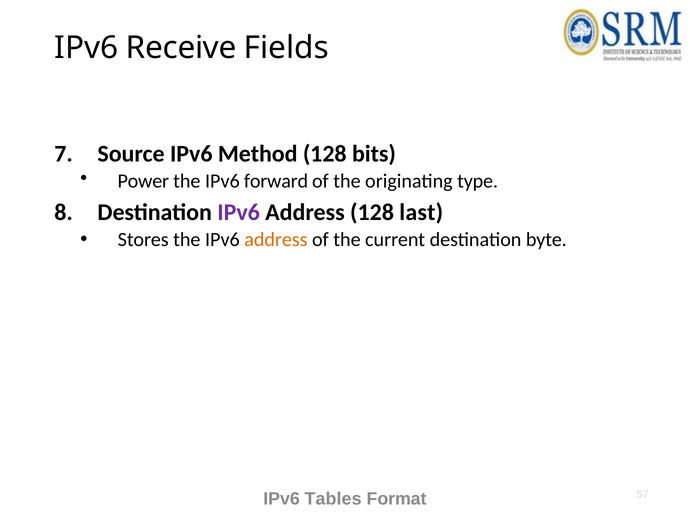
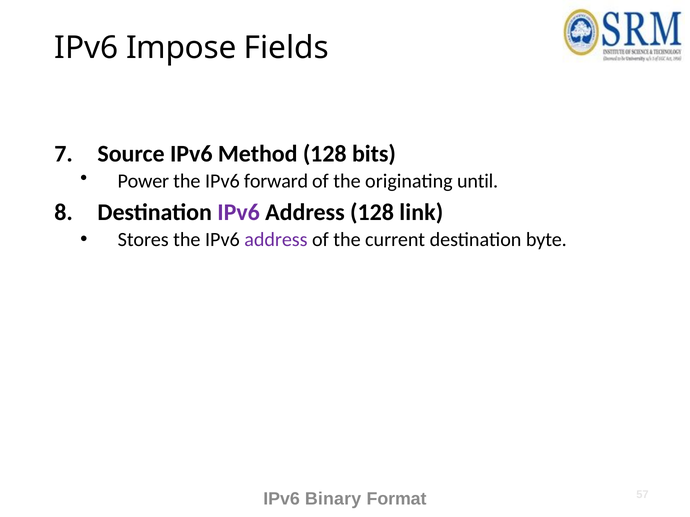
Receive: Receive -> Impose
type: type -> until
last: last -> link
address at (276, 240) colour: orange -> purple
Tables: Tables -> Binary
